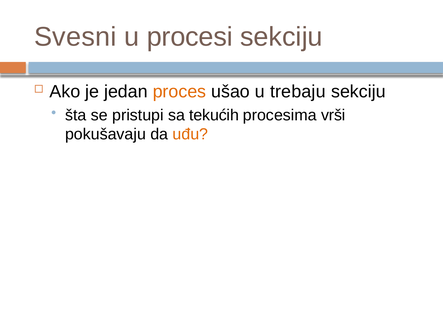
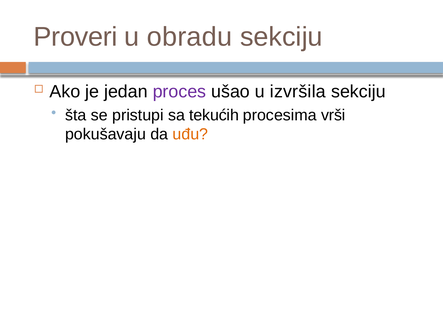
Svesni: Svesni -> Proveri
procesi: procesi -> obradu
proces colour: orange -> purple
trebaju: trebaju -> izvršila
